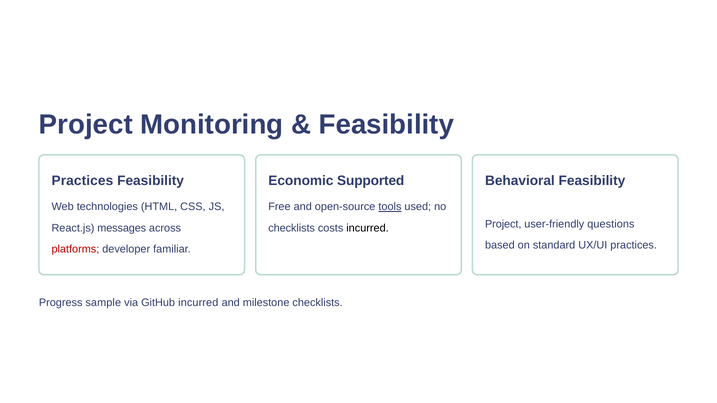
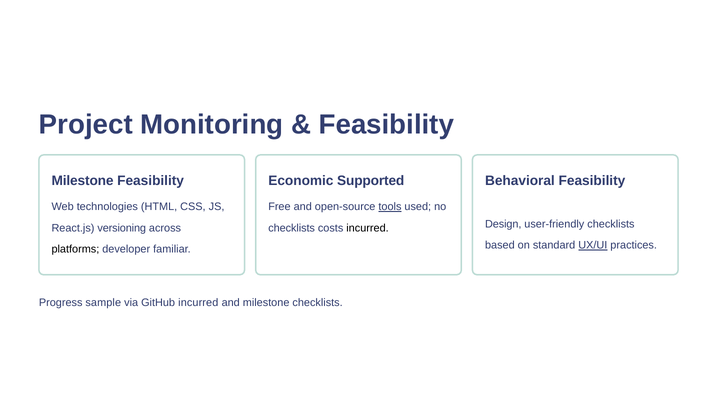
Practices at (82, 181): Practices -> Milestone
Project at (503, 224): Project -> Design
user-friendly questions: questions -> checklists
messages: messages -> versioning
UX/UI underline: none -> present
platforms colour: red -> black
